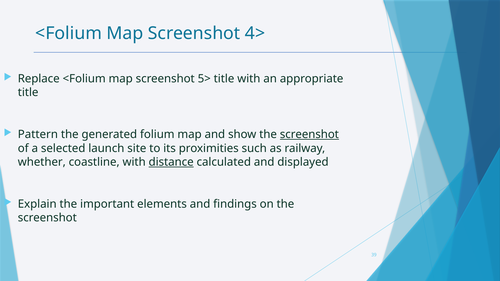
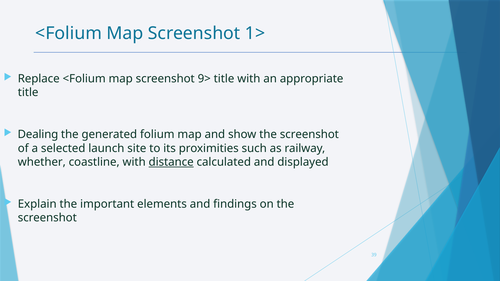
4>: 4> -> 1>
5>: 5> -> 9>
Pattern: Pattern -> Dealing
screenshot at (309, 135) underline: present -> none
